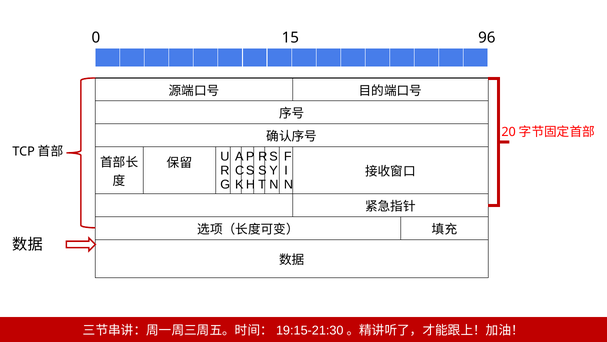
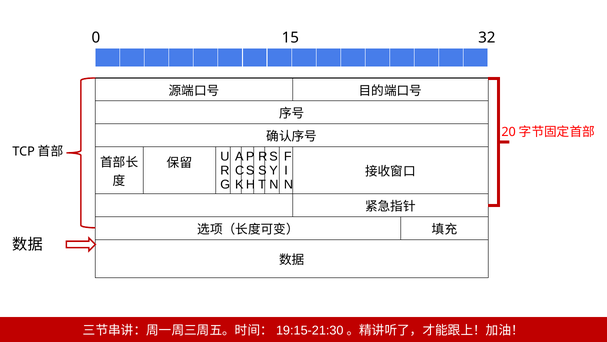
96: 96 -> 32
